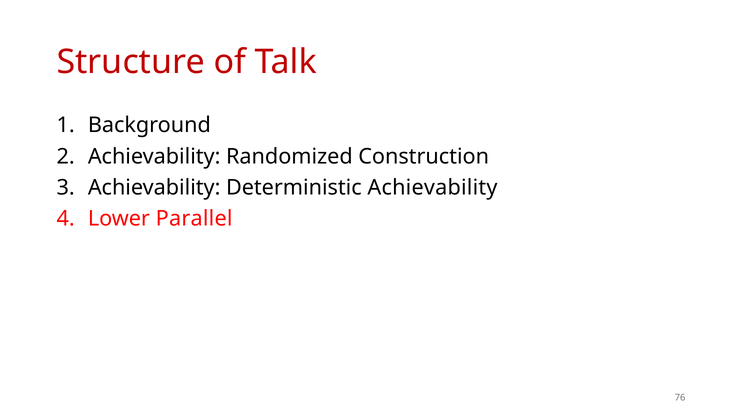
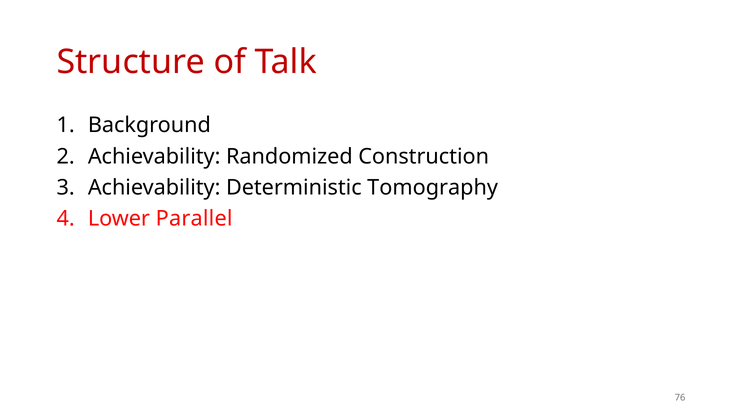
Deterministic Achievability: Achievability -> Tomography
